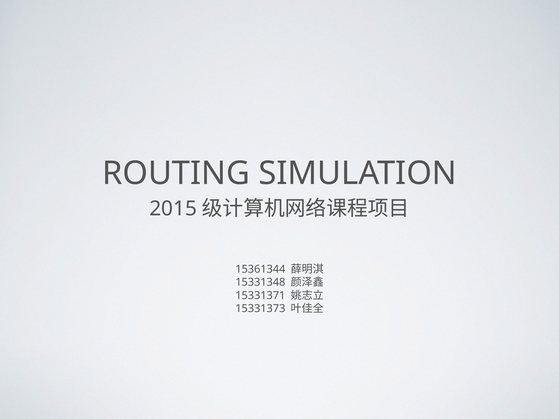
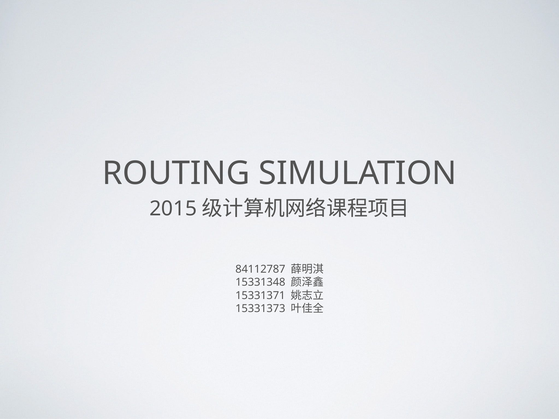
15361344: 15361344 -> 84112787
